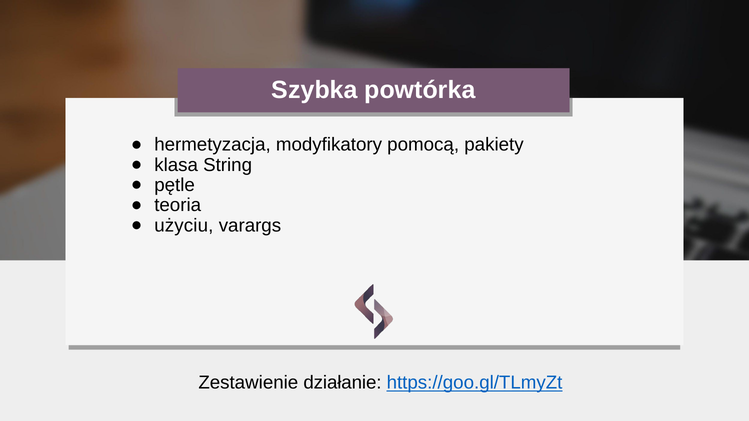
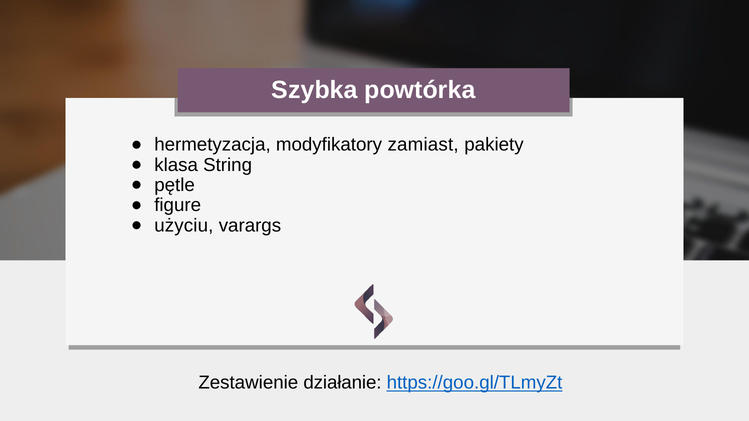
pomocą: pomocą -> zamiast
teoria: teoria -> figure
